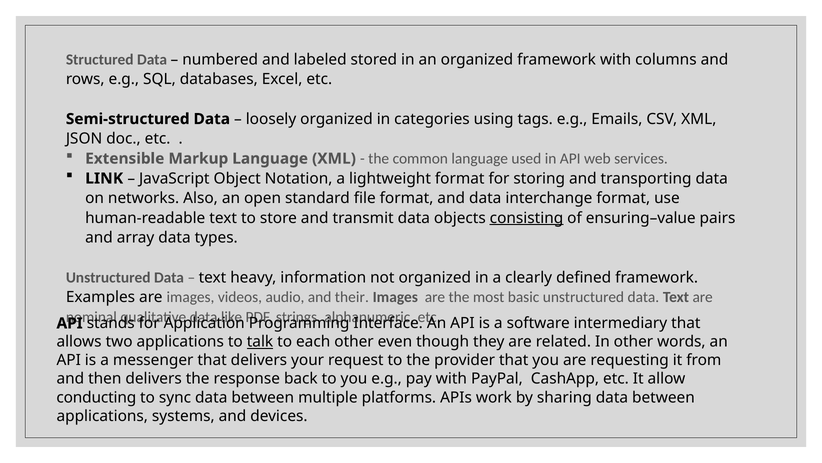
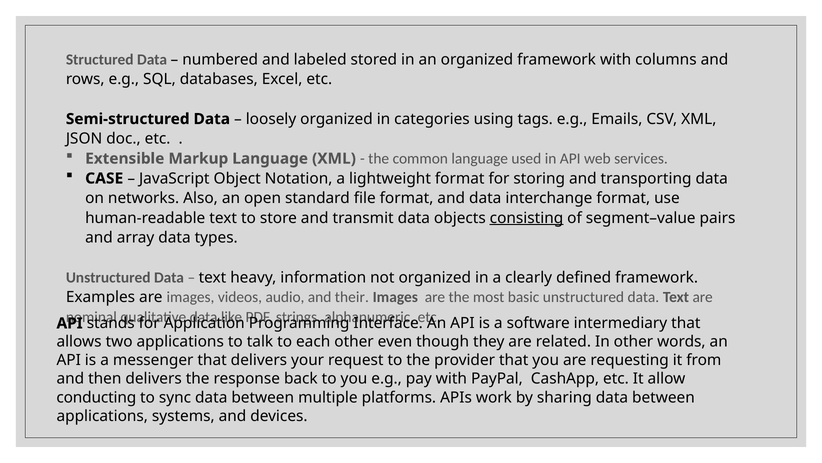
LINK: LINK -> CASE
ensuring–value: ensuring–value -> segment–value
talk underline: present -> none
